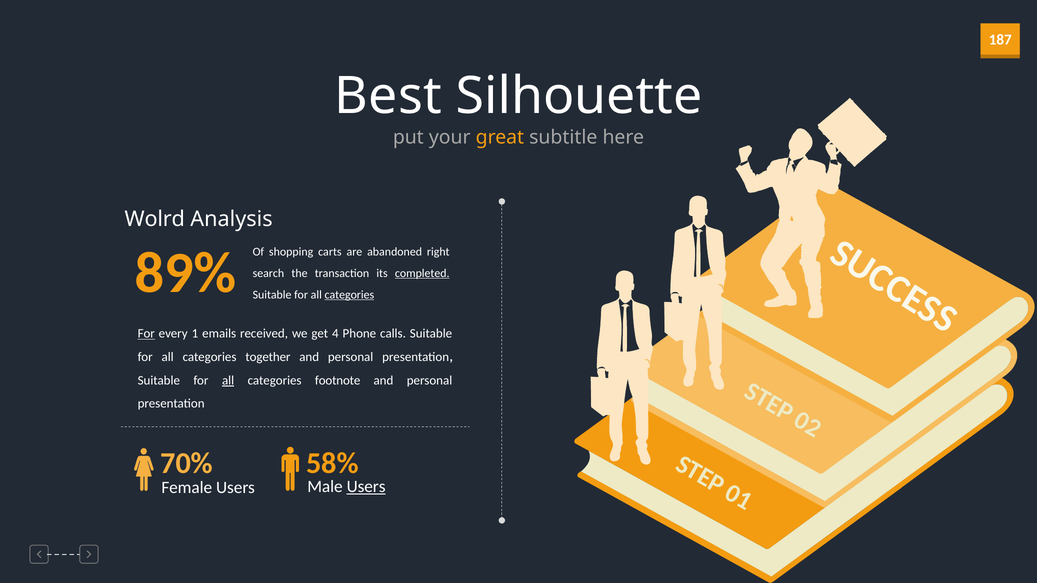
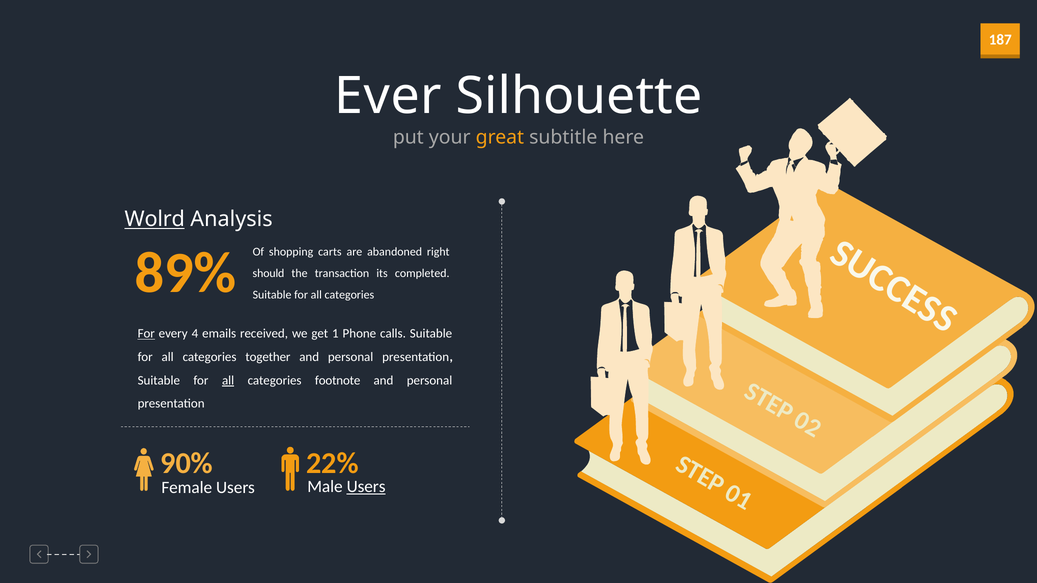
Best: Best -> Ever
Wolrd underline: none -> present
search: search -> should
completed underline: present -> none
categories at (349, 295) underline: present -> none
every 1: 1 -> 4
get 4: 4 -> 1
70%: 70% -> 90%
58%: 58% -> 22%
